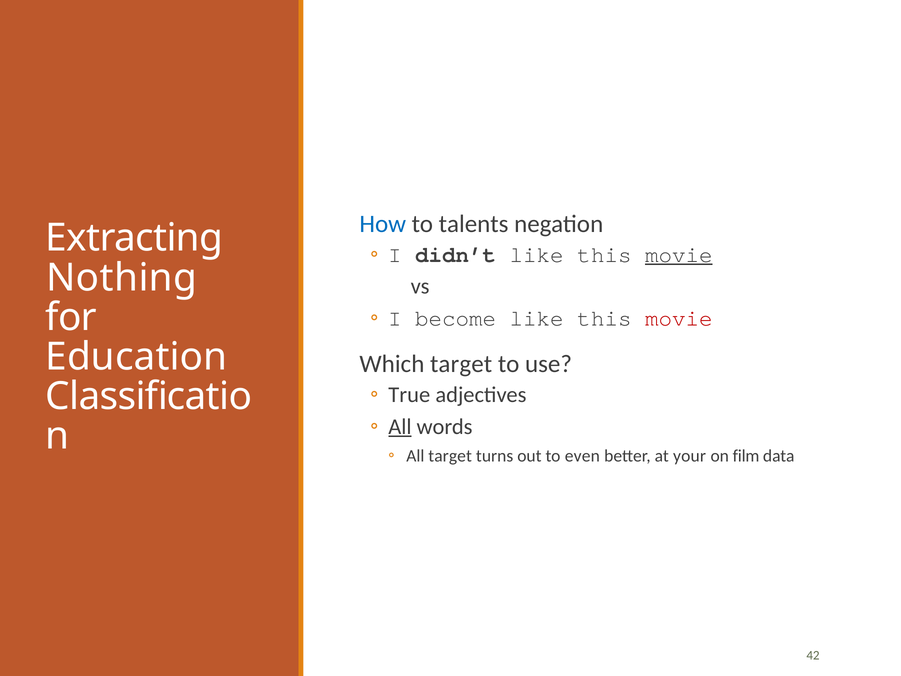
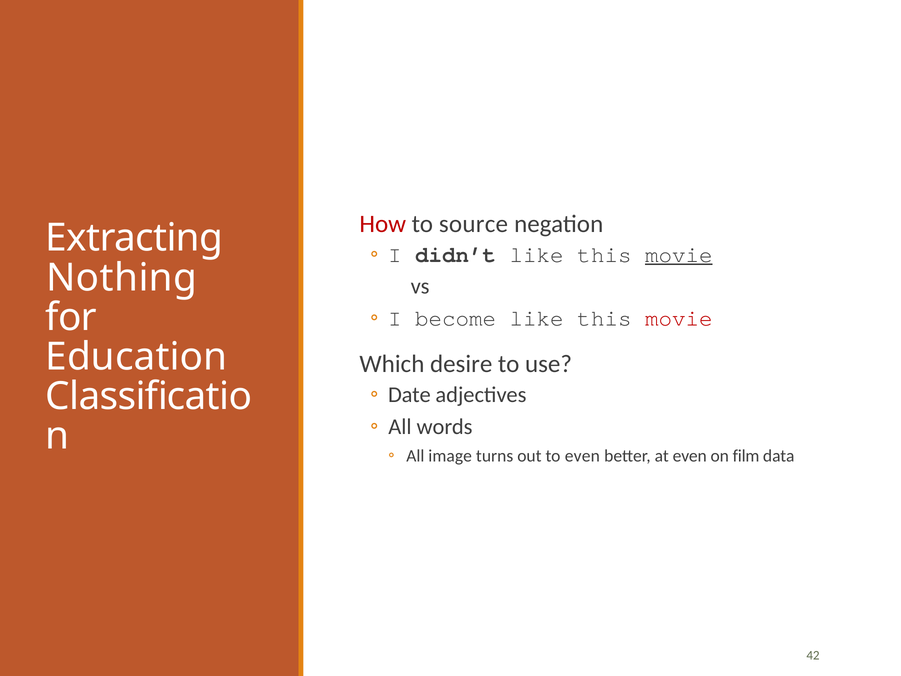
How colour: blue -> red
talents: talents -> source
Which target: target -> desire
True: True -> Date
All at (400, 427) underline: present -> none
All target: target -> image
at your: your -> even
